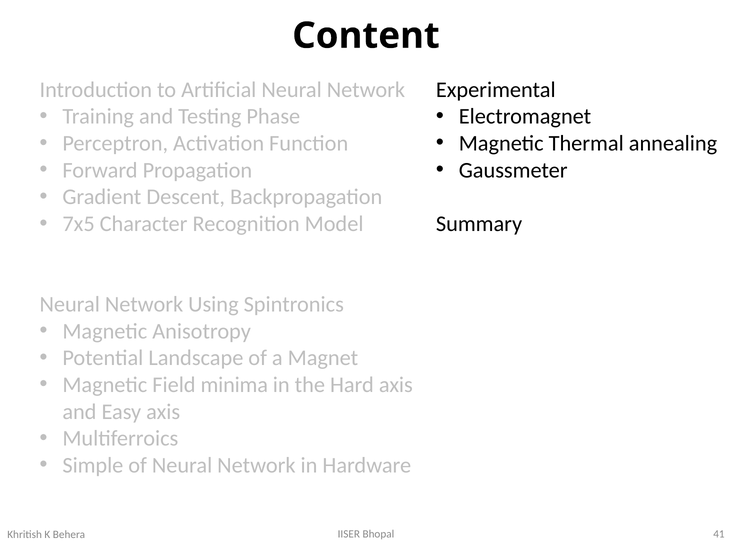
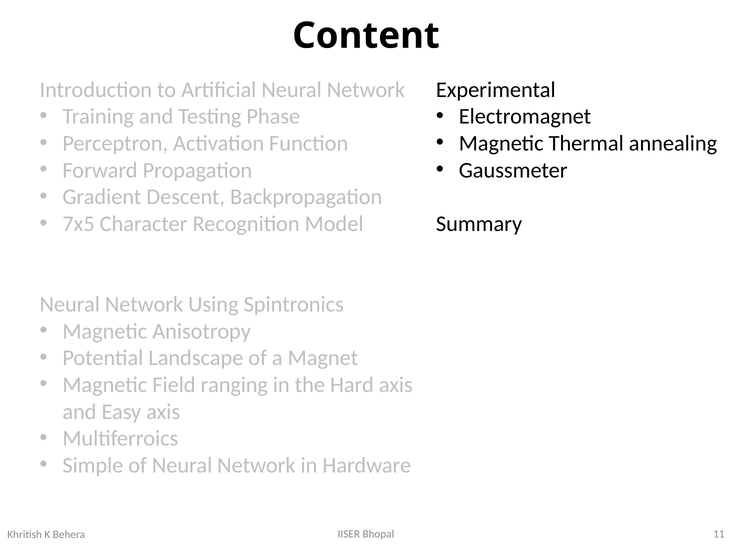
minima: minima -> ranging
41: 41 -> 11
